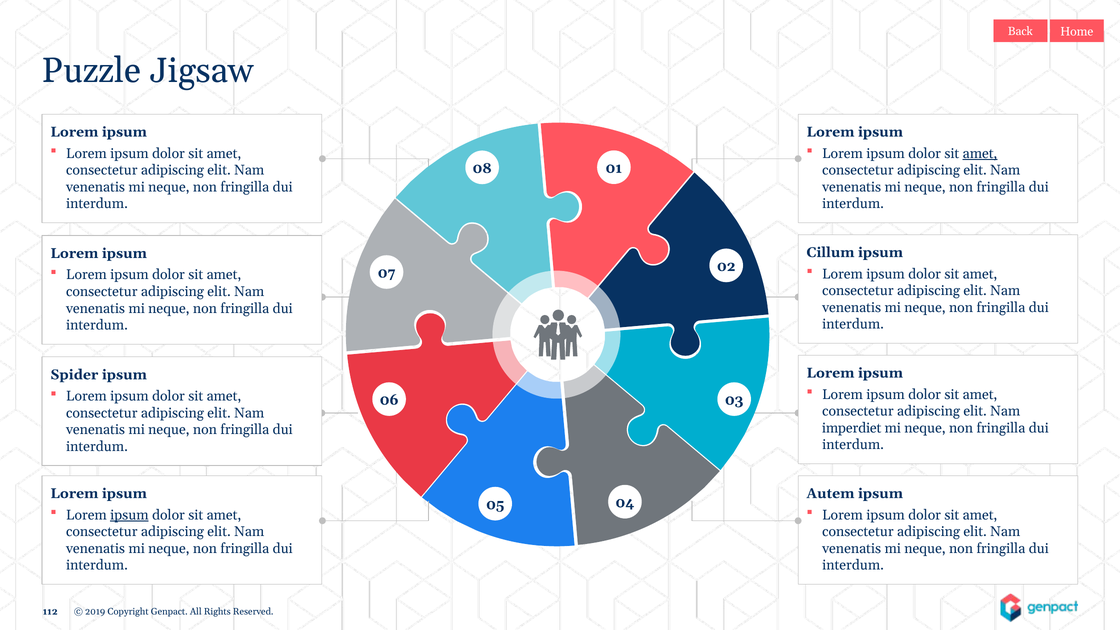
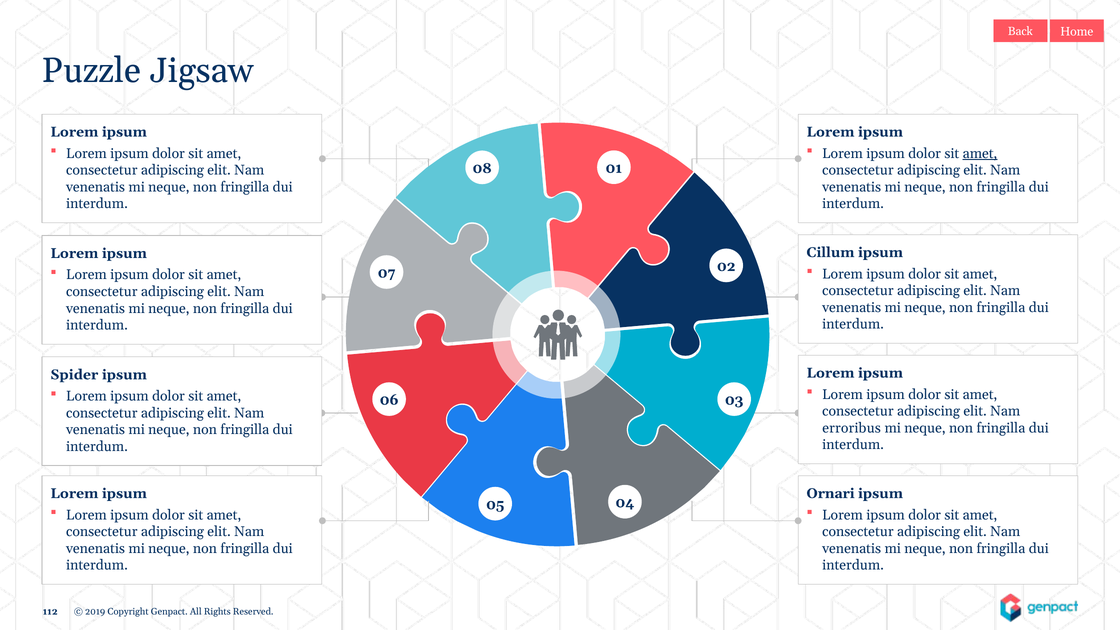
imperdiet: imperdiet -> erroribus
Autem: Autem -> Ornari
ipsum at (129, 515) underline: present -> none
